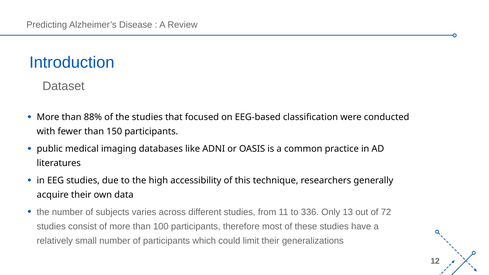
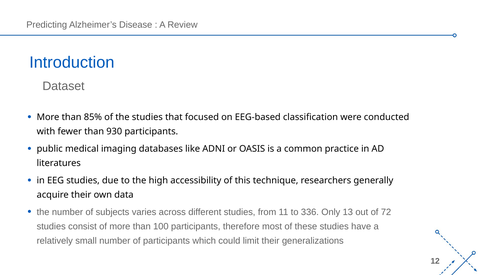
88%: 88% -> 85%
150: 150 -> 930
